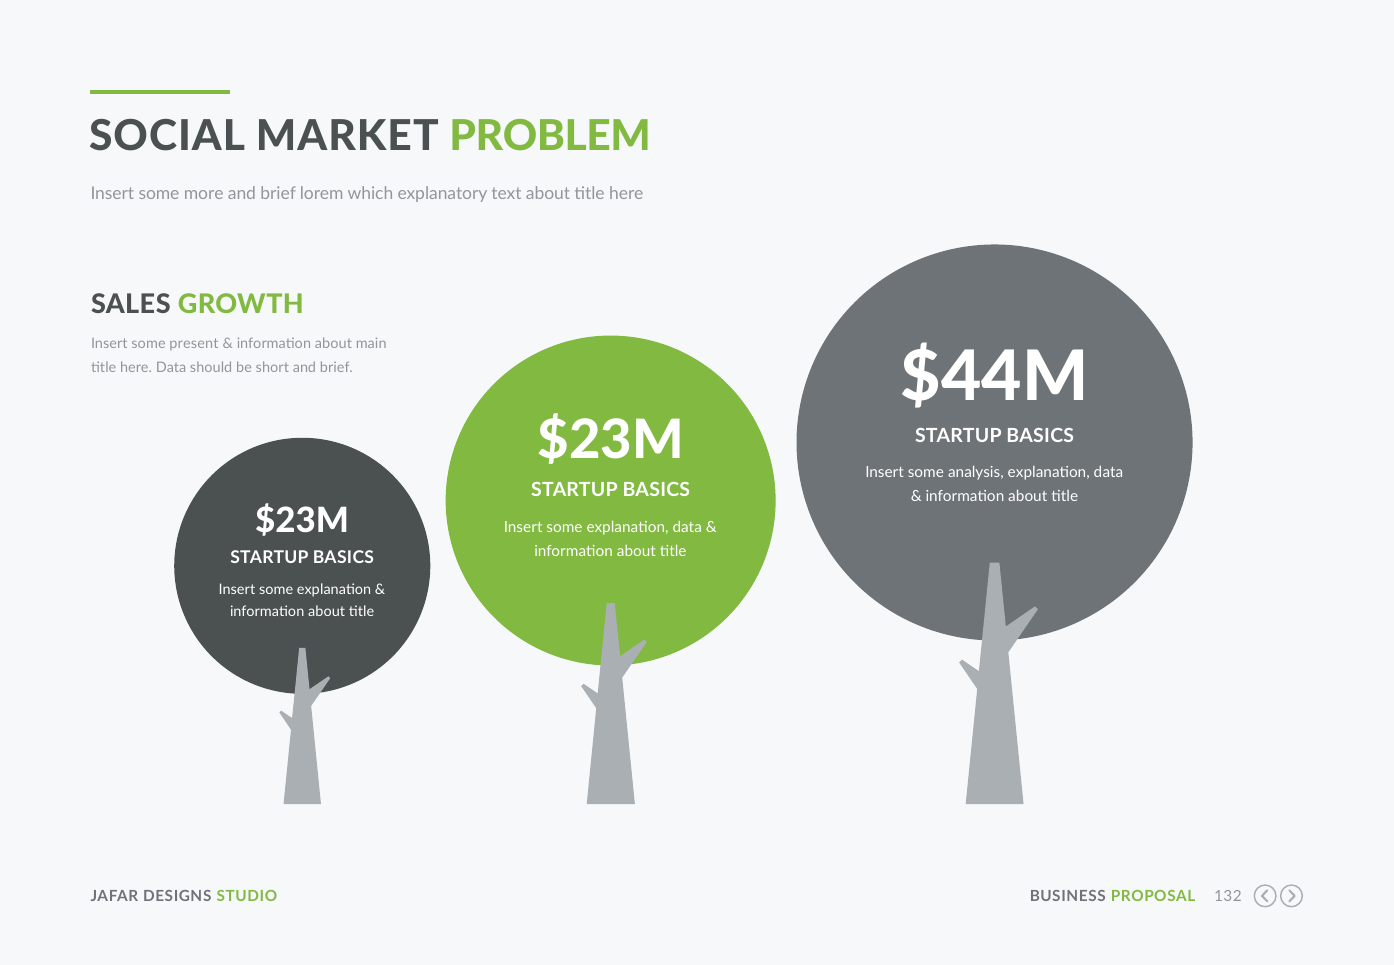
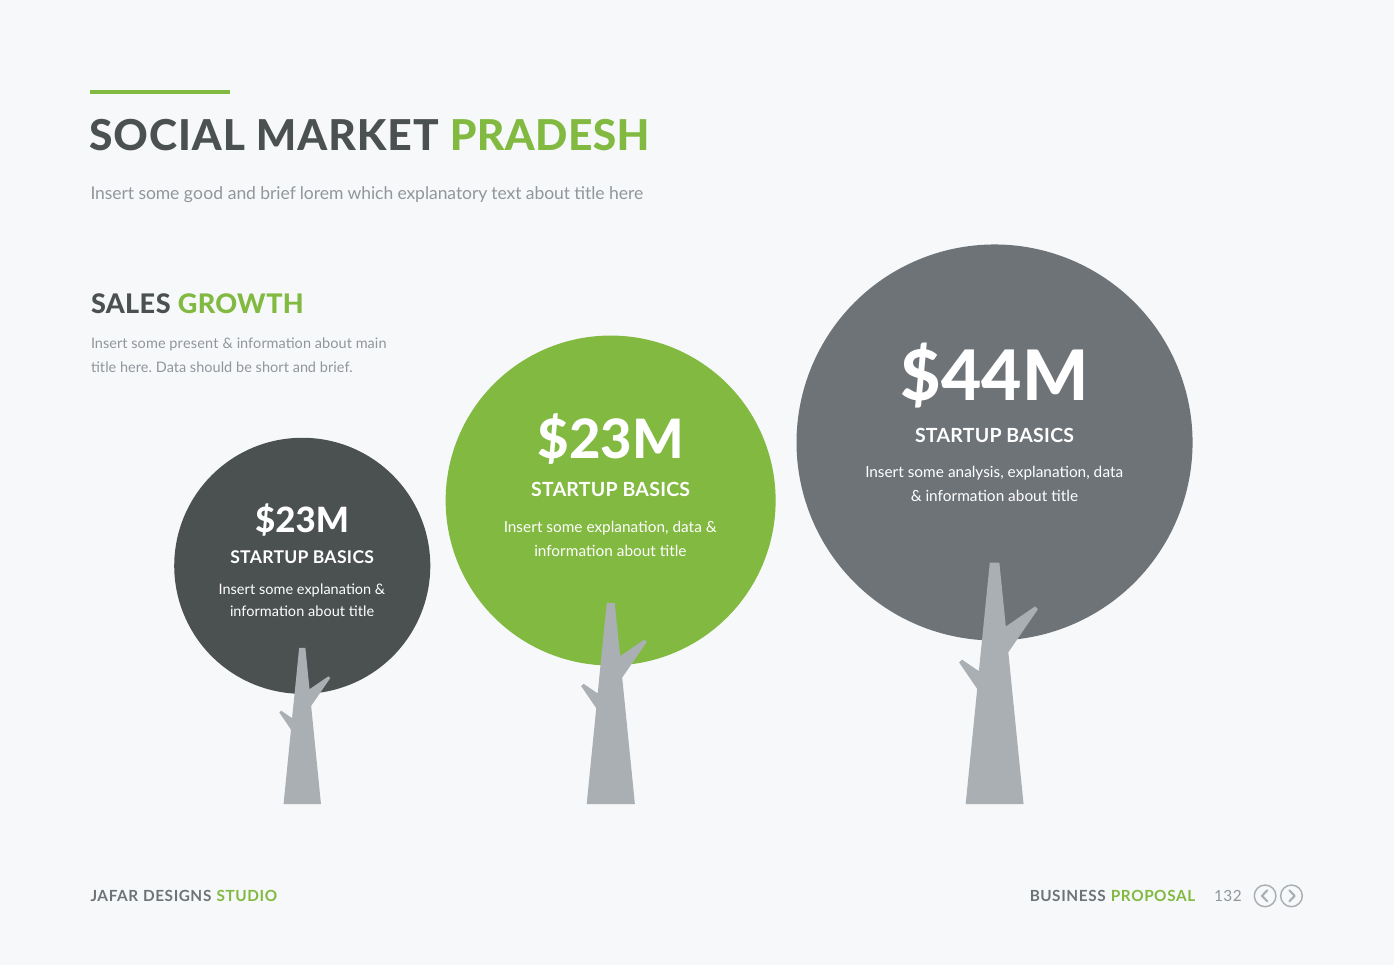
PROBLEM: PROBLEM -> PRADESH
more: more -> good
